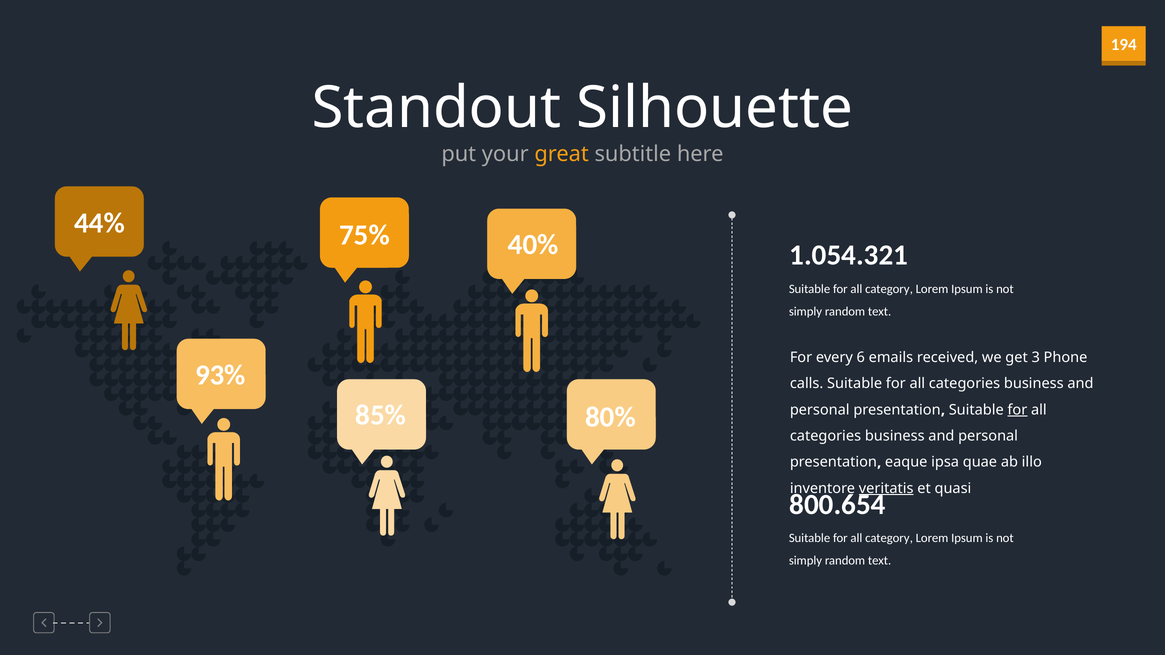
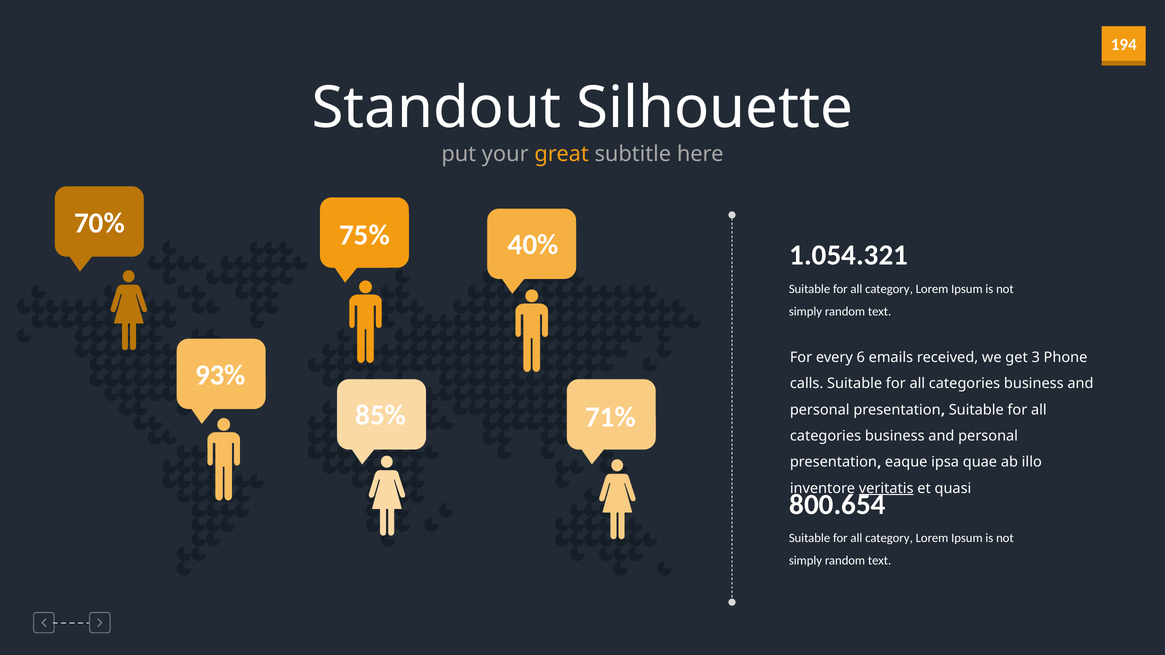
44%: 44% -> 70%
80%: 80% -> 71%
for at (1017, 410) underline: present -> none
